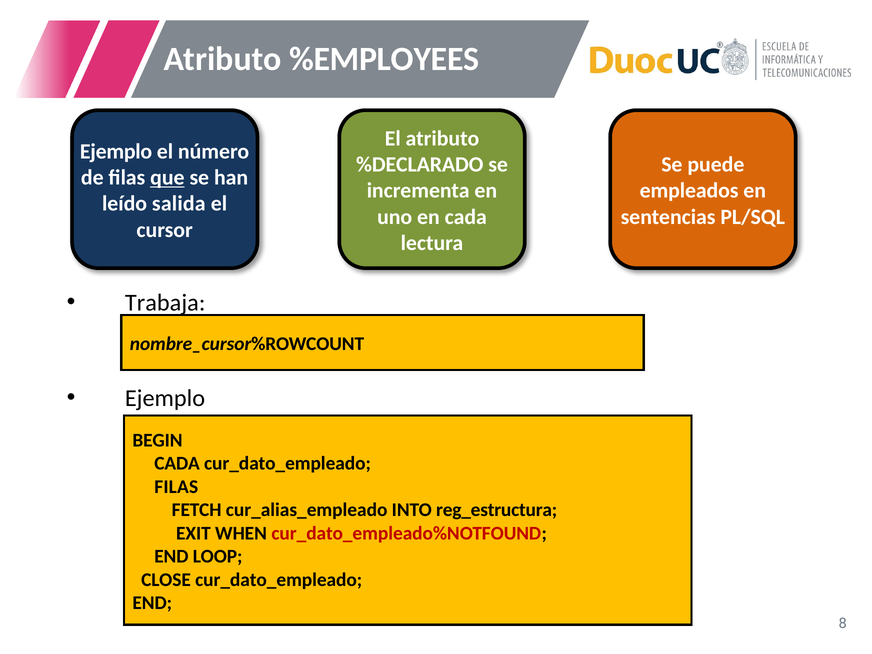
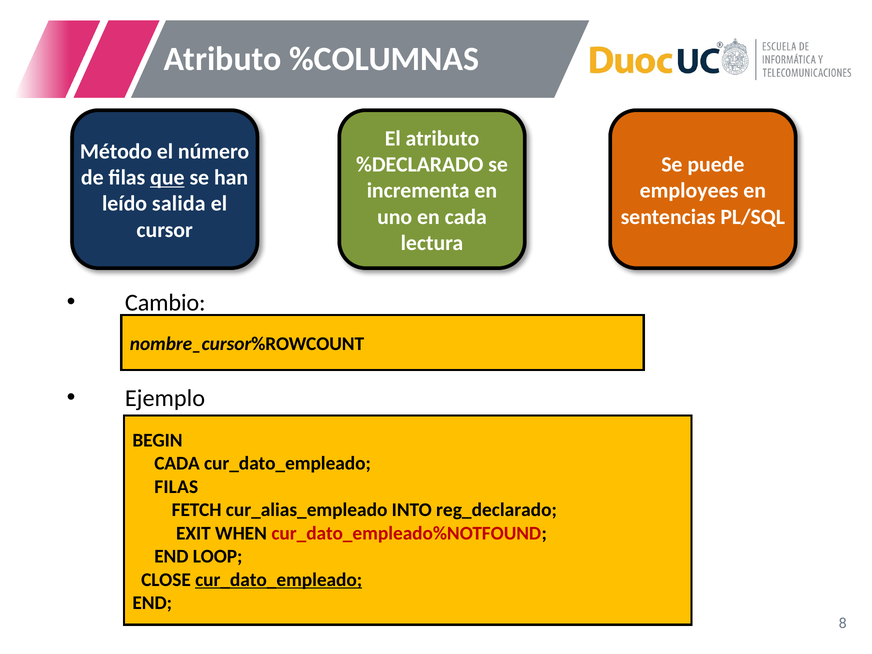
%EMPLOYEES: %EMPLOYEES -> %COLUMNAS
Ejemplo at (116, 151): Ejemplo -> Método
empleados: empleados -> employees
Trabaja: Trabaja -> Cambio
reg_estructura: reg_estructura -> reg_declarado
cur_dato_empleado at (279, 580) underline: none -> present
